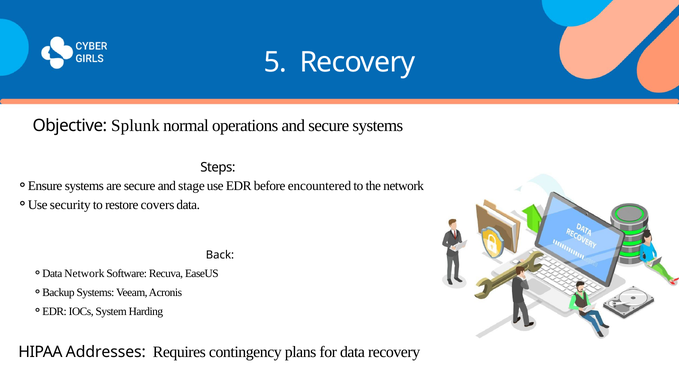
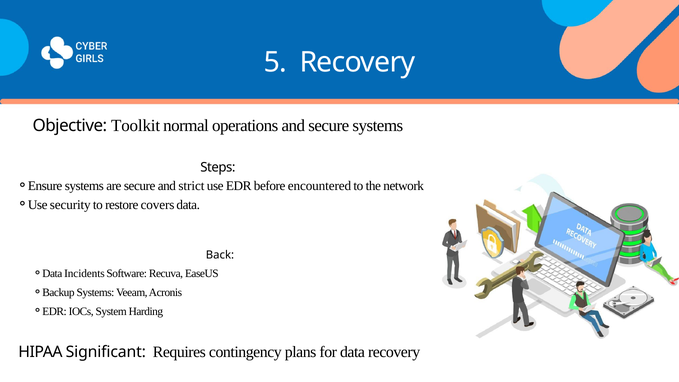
Splunk: Splunk -> Toolkit
stage: stage -> strict
Network at (84, 274): Network -> Incidents
Addresses: Addresses -> Significant
